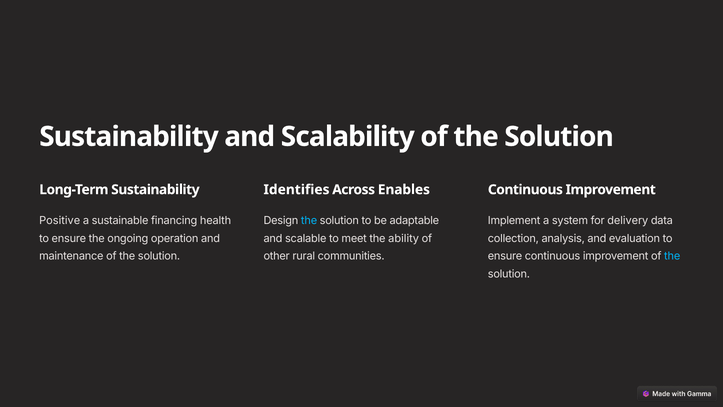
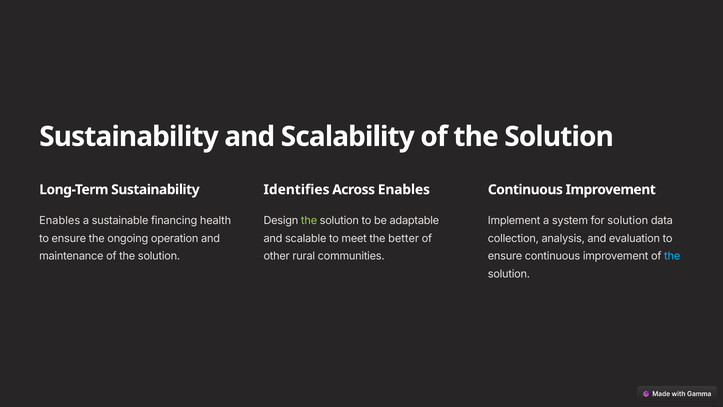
Positive at (60, 220): Positive -> Enables
the at (309, 220) colour: light blue -> light green
for delivery: delivery -> solution
ability: ability -> better
